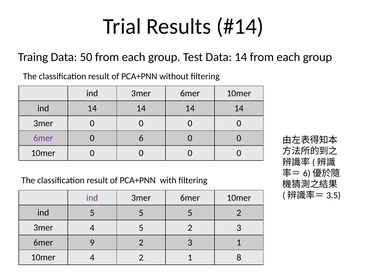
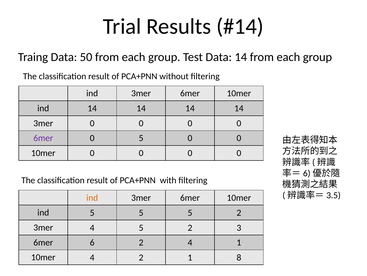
0 6: 6 -> 5
ind at (92, 197) colour: purple -> orange
9: 9 -> 6
3 at (190, 242): 3 -> 4
